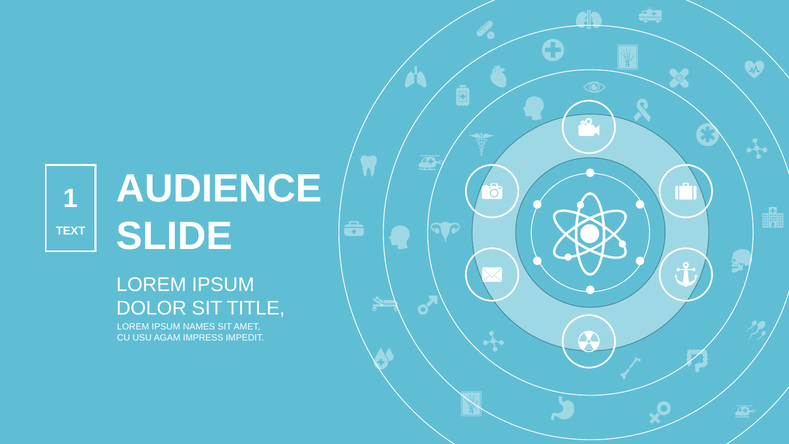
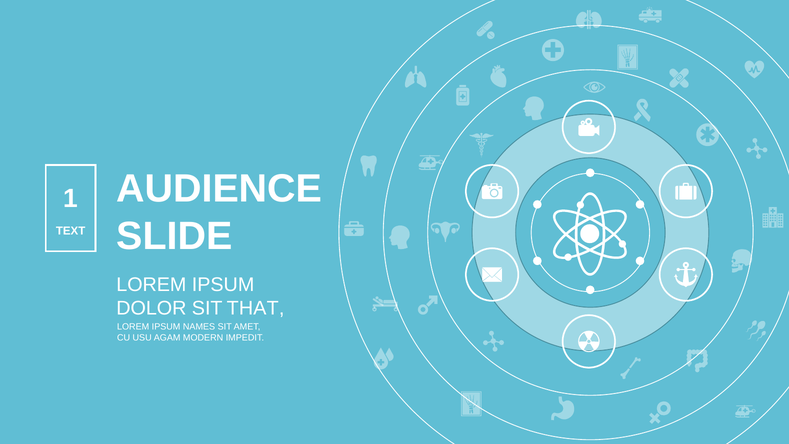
TITLE: TITLE -> THAT
IMPRESS: IMPRESS -> MODERN
